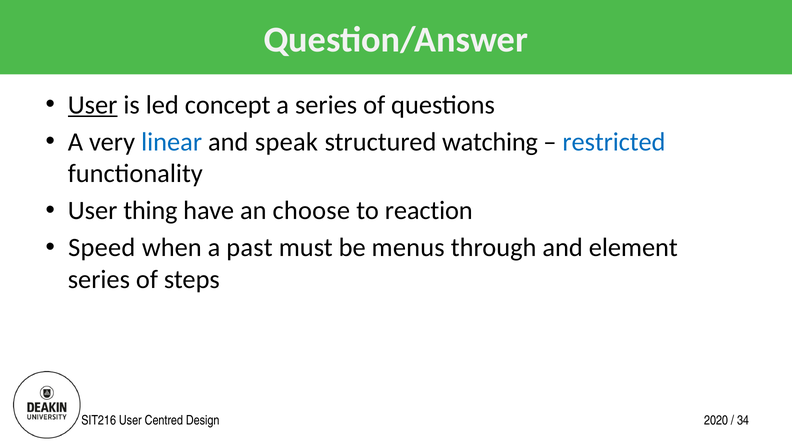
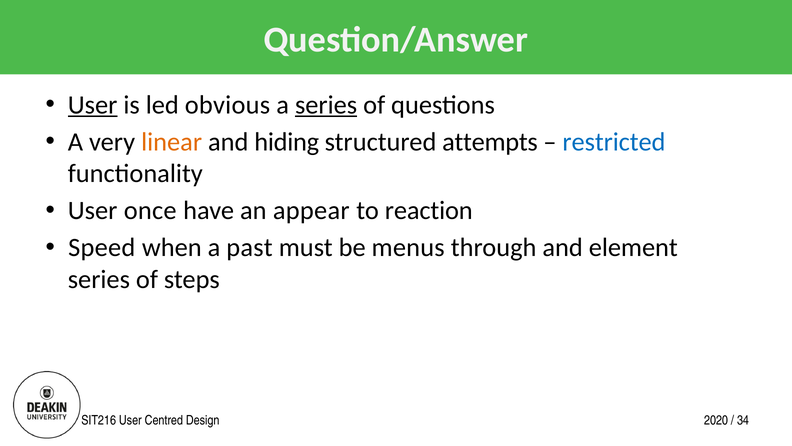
concept: concept -> obvious
series at (326, 105) underline: none -> present
linear colour: blue -> orange
speak: speak -> hiding
watching: watching -> attempts
thing: thing -> once
choose: choose -> appear
